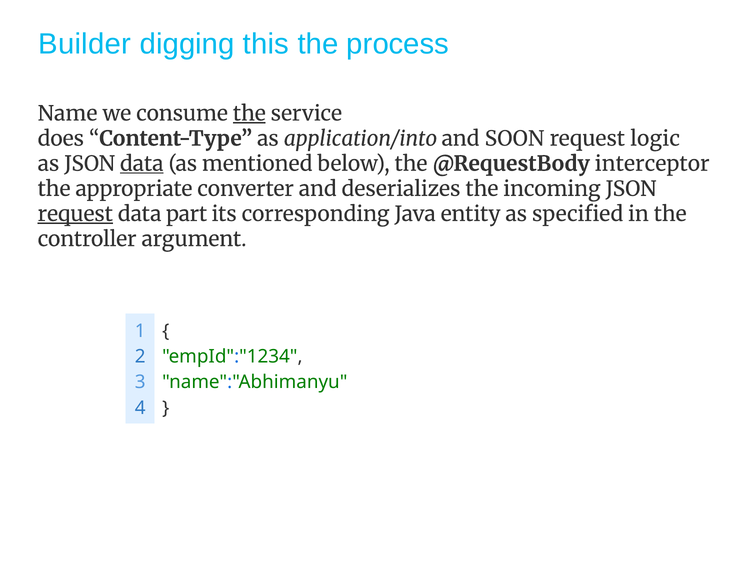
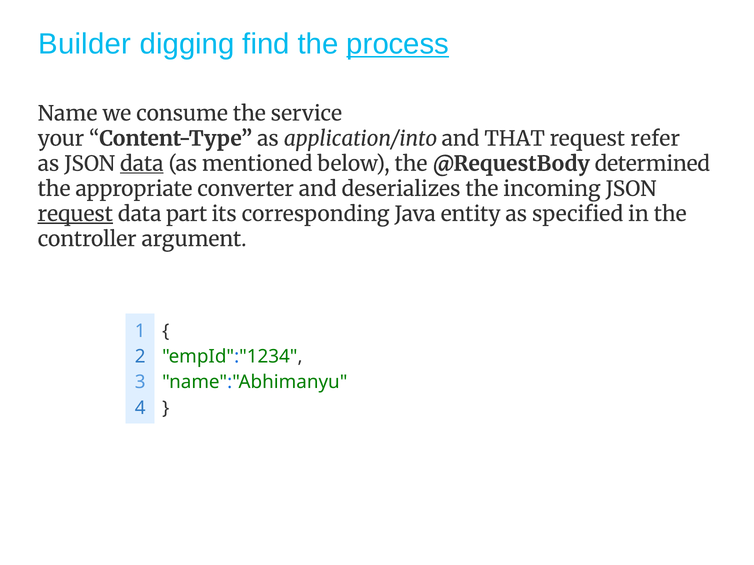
this: this -> find
process underline: none -> present
the at (249, 114) underline: present -> none
does: does -> your
SOON: SOON -> THAT
logic: logic -> refer
interceptor: interceptor -> determined
